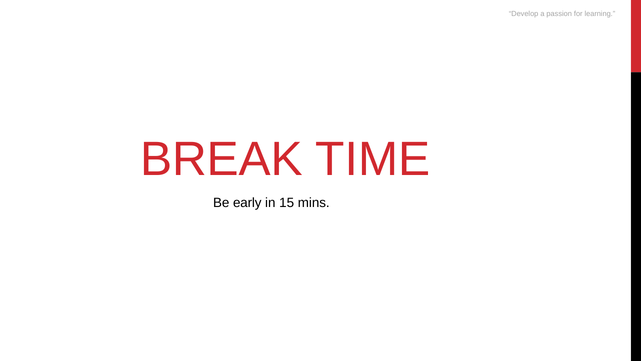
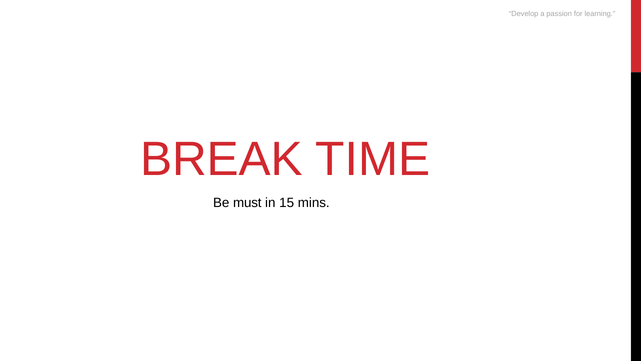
early: early -> must
